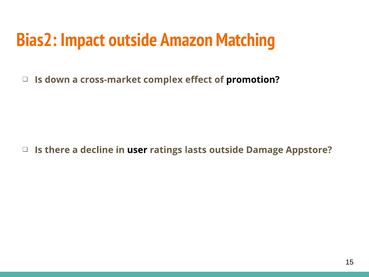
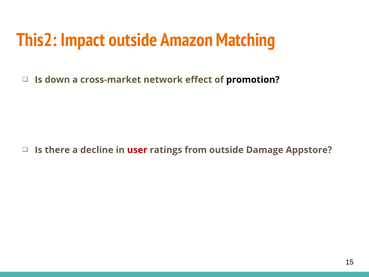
Bias2: Bias2 -> This2
complex: complex -> network
user colour: black -> red
lasts: lasts -> from
